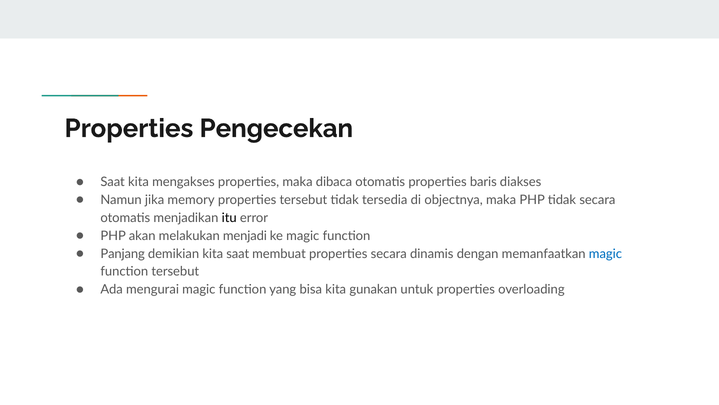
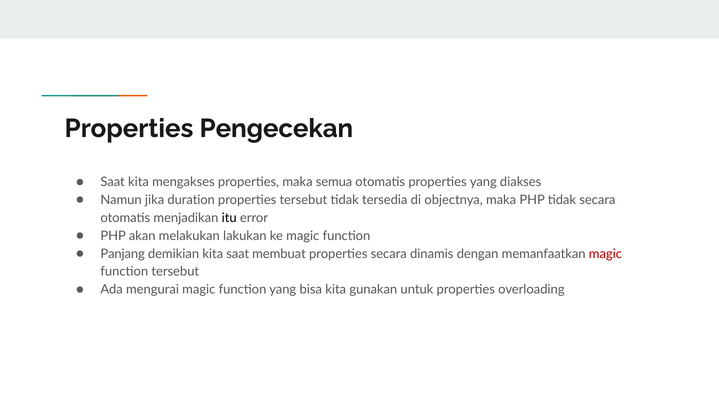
dibaca: dibaca -> semua
properties baris: baris -> yang
memory: memory -> duration
menjadi: menjadi -> lakukan
magic at (605, 253) colour: blue -> red
